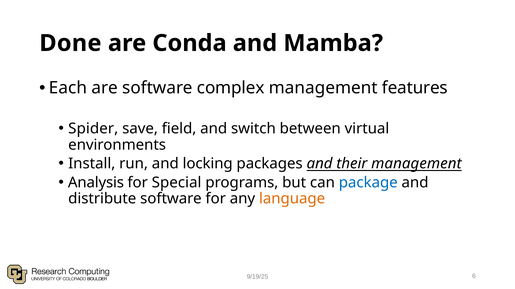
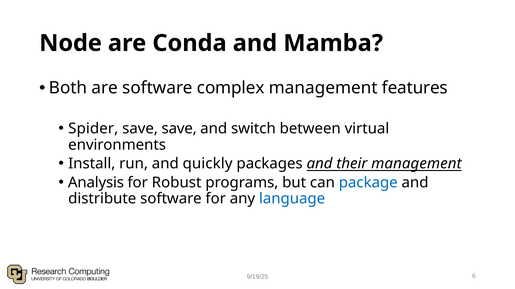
Done: Done -> Node
Each: Each -> Both
save field: field -> save
locking: locking -> quickly
Special: Special -> Robust
language colour: orange -> blue
